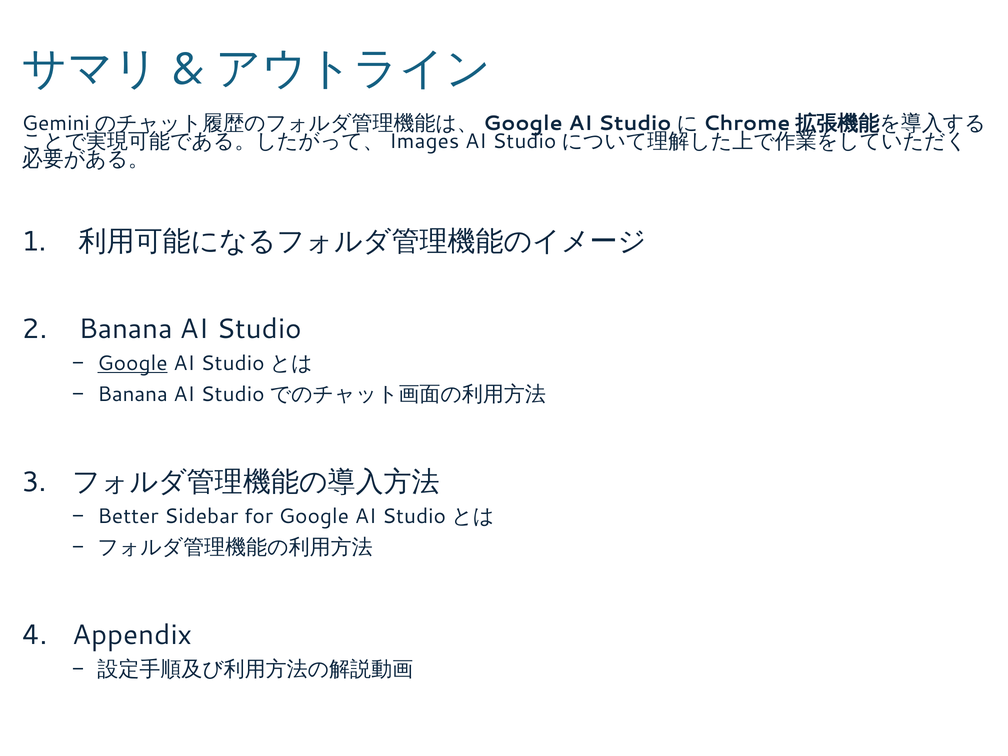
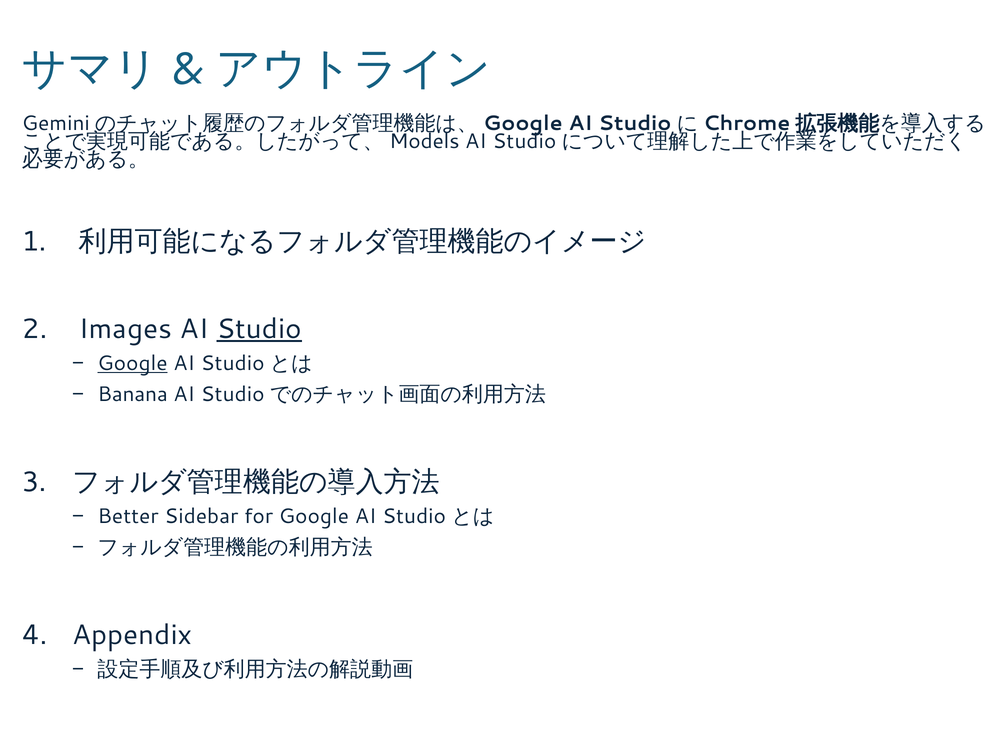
Images: Images -> Models
Banana at (126, 329): Banana -> Images
Studio at (259, 329) underline: none -> present
